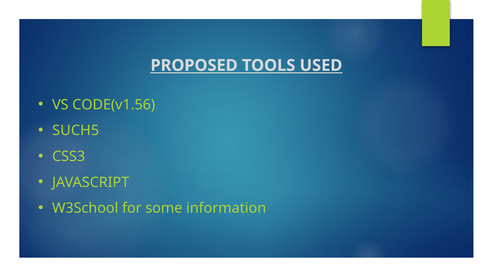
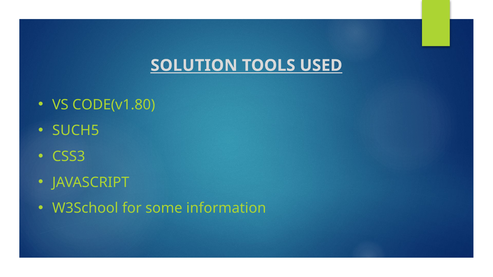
PROPOSED: PROPOSED -> SOLUTION
CODE(v1.56: CODE(v1.56 -> CODE(v1.80
